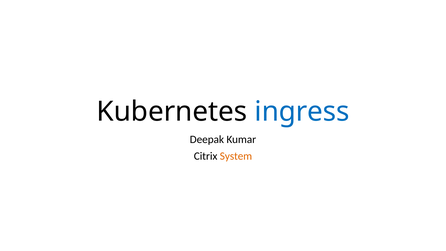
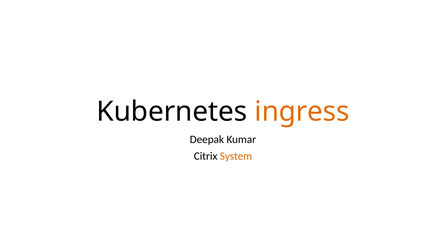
ingress colour: blue -> orange
